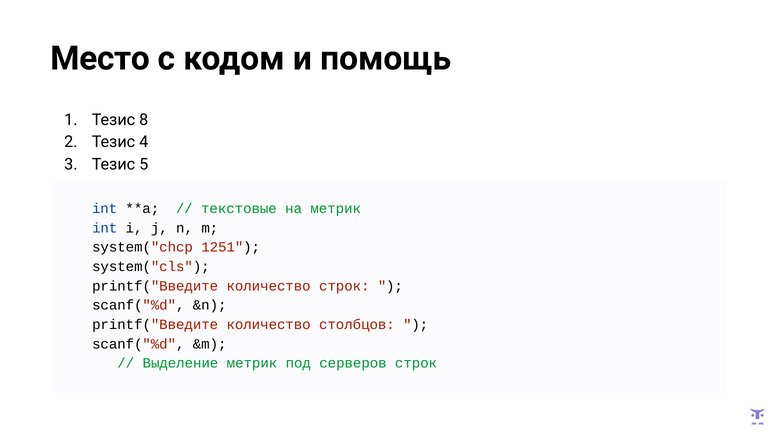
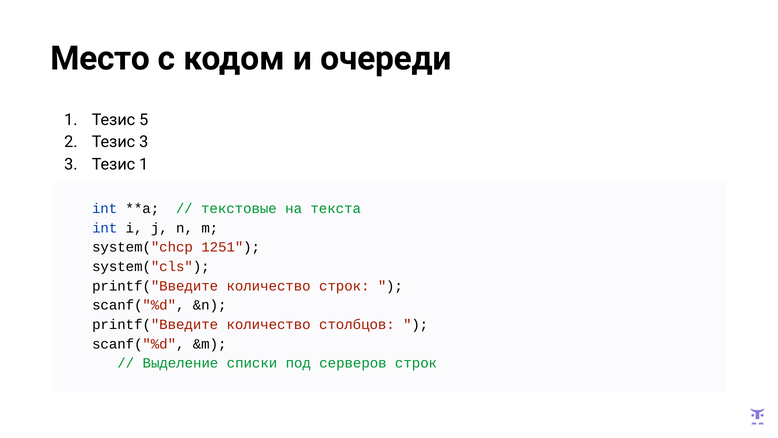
помощь: помощь -> очереди
8: 8 -> 5
Тезис 4: 4 -> 3
Тезис 5: 5 -> 1
на метрик: метрик -> текста
Выделение метрик: метрик -> списки
